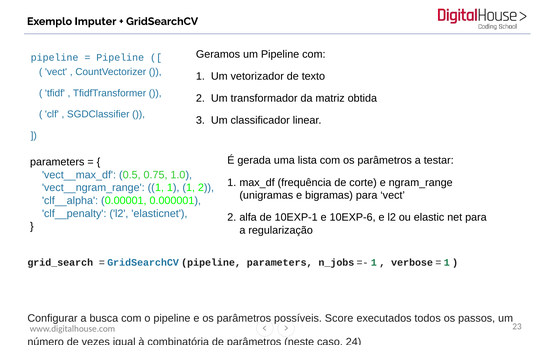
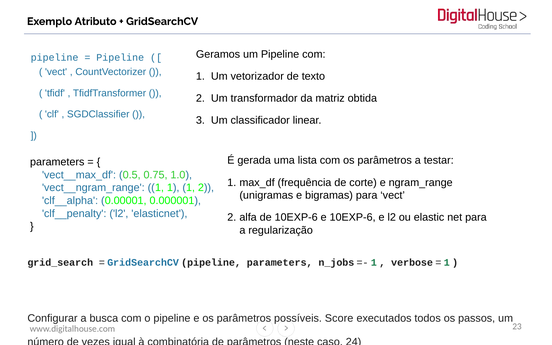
Imputer: Imputer -> Atributo
de 10EXP-1: 10EXP-1 -> 10EXP-6
